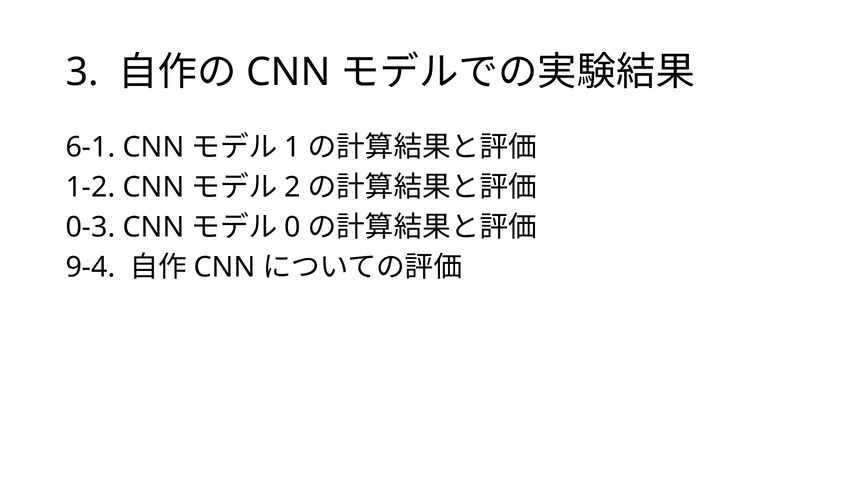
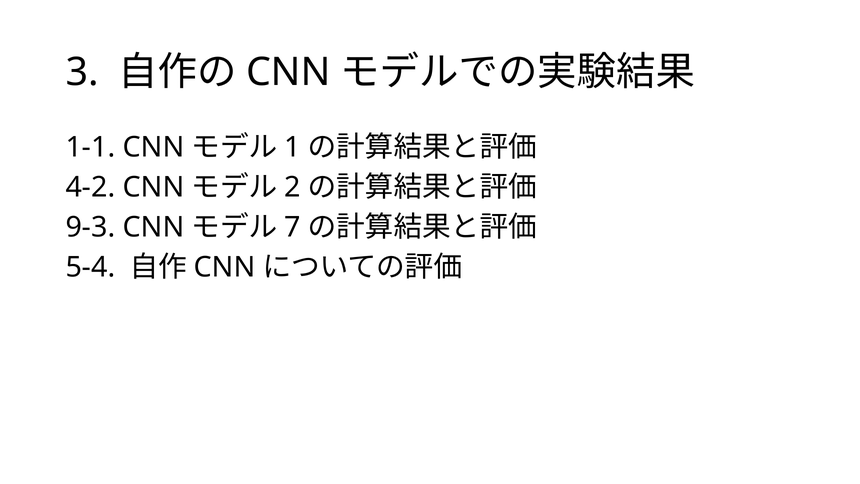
6-1: 6-1 -> 1-1
1-2: 1-2 -> 4-2
0-3: 0-3 -> 9-3
0: 0 -> 7
9-4: 9-4 -> 5-4
